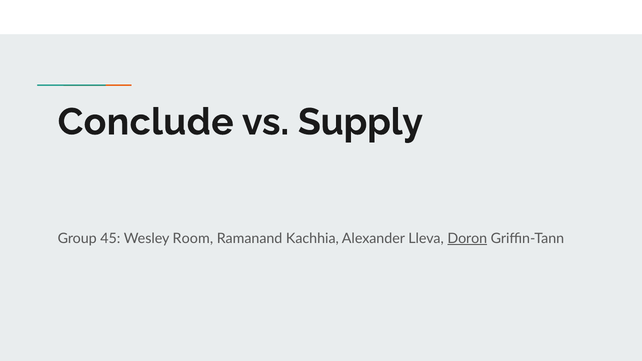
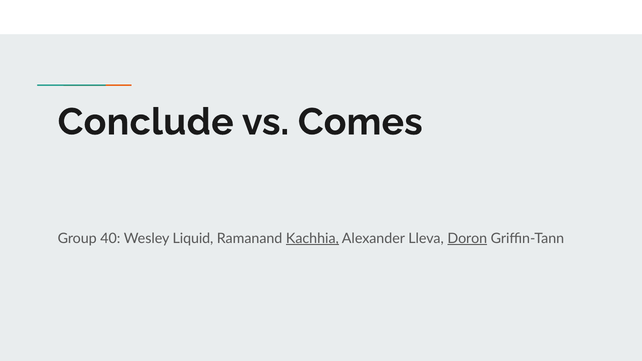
Supply: Supply -> Comes
45: 45 -> 40
Room: Room -> Liquid
Kachhia underline: none -> present
